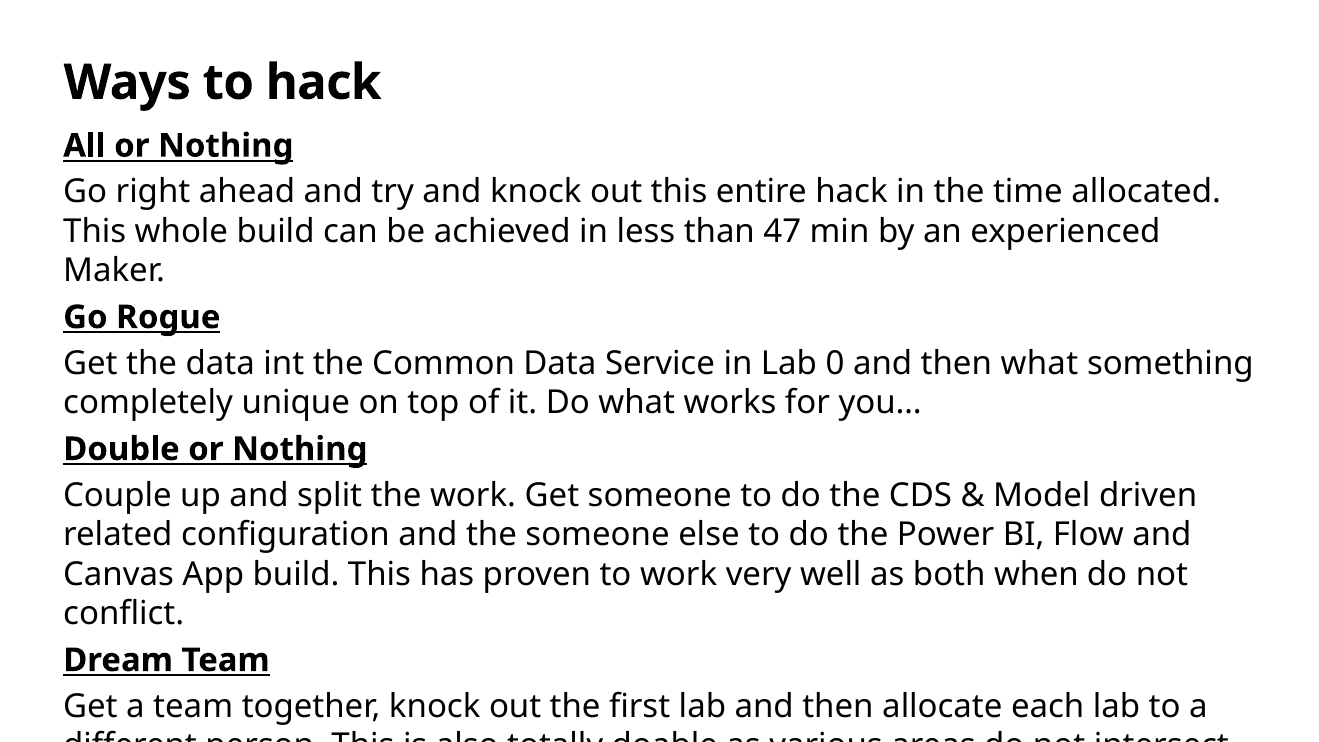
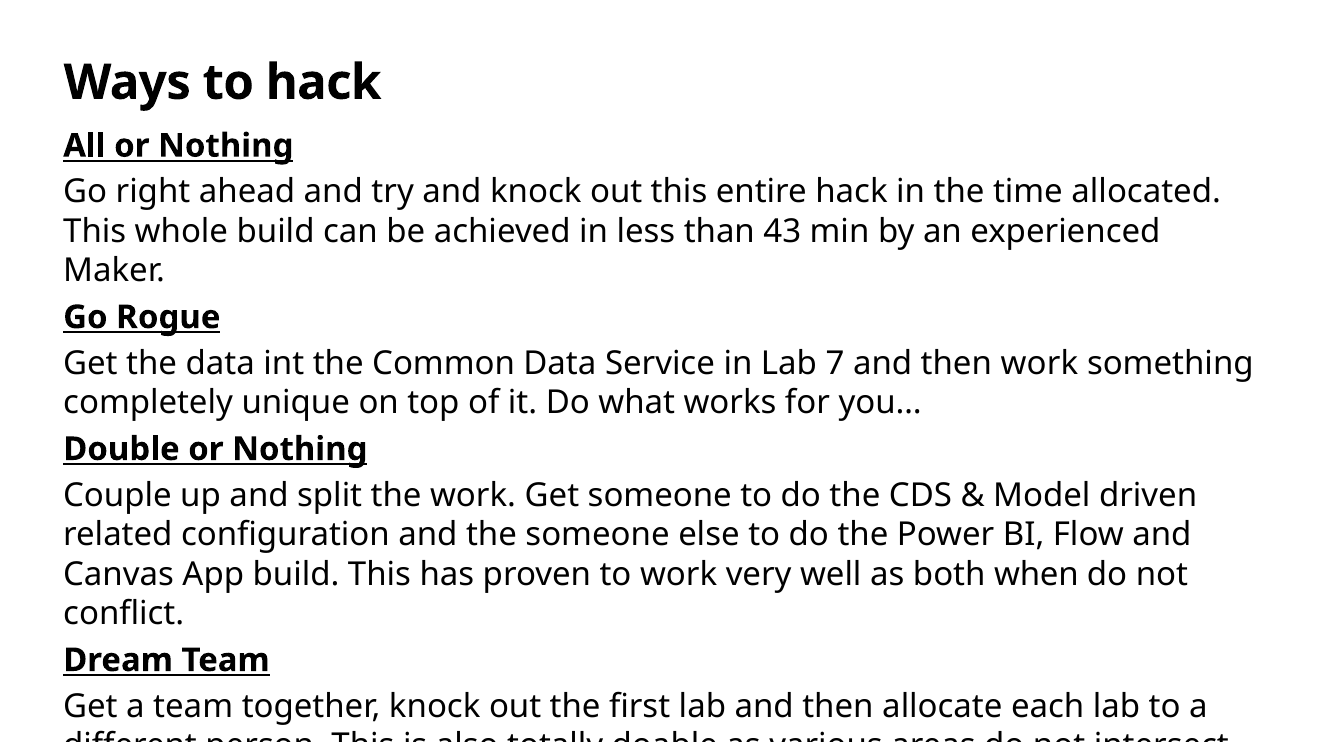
47: 47 -> 43
0: 0 -> 7
then what: what -> work
